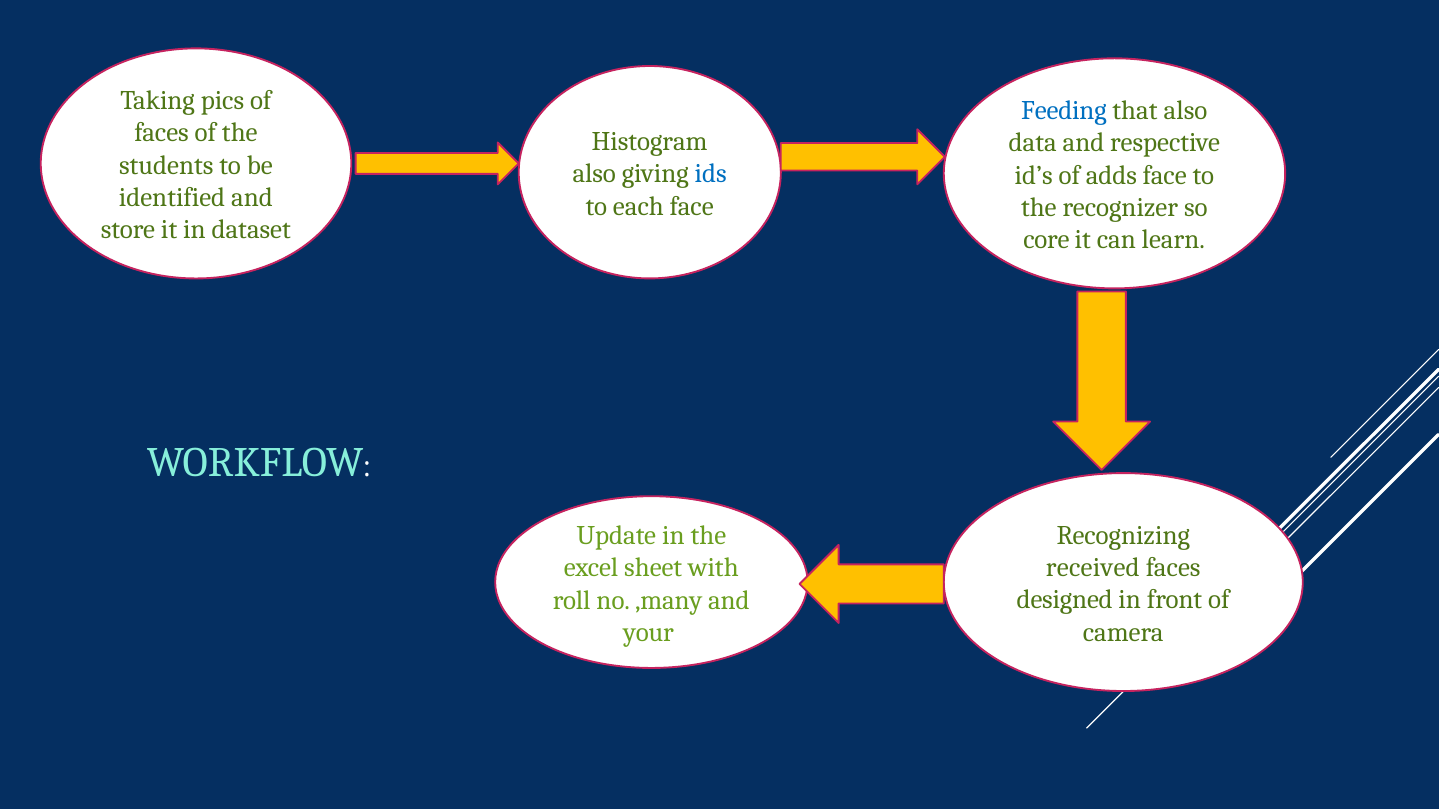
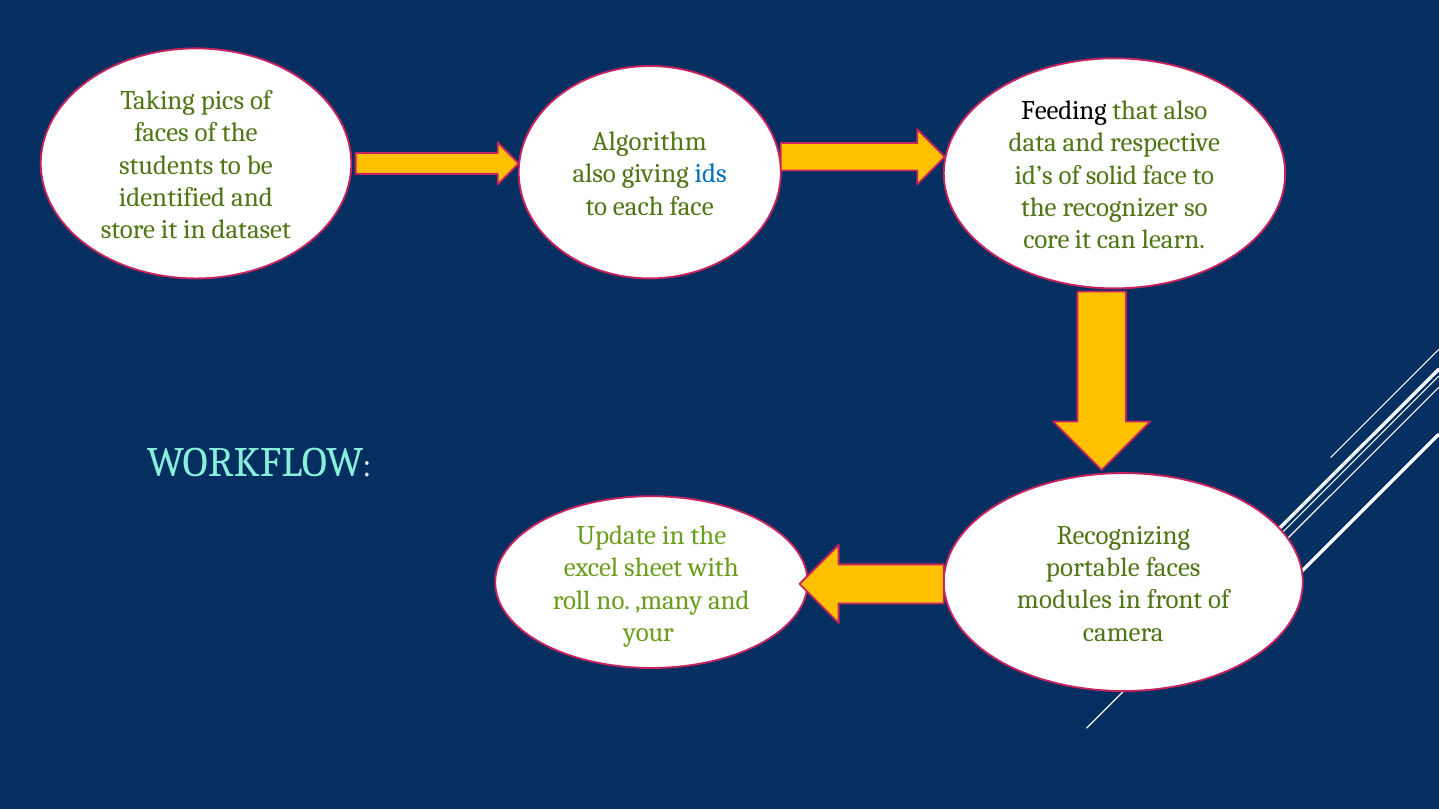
Feeding colour: blue -> black
Histogram: Histogram -> Algorithm
adds: adds -> solid
received: received -> portable
designed: designed -> modules
